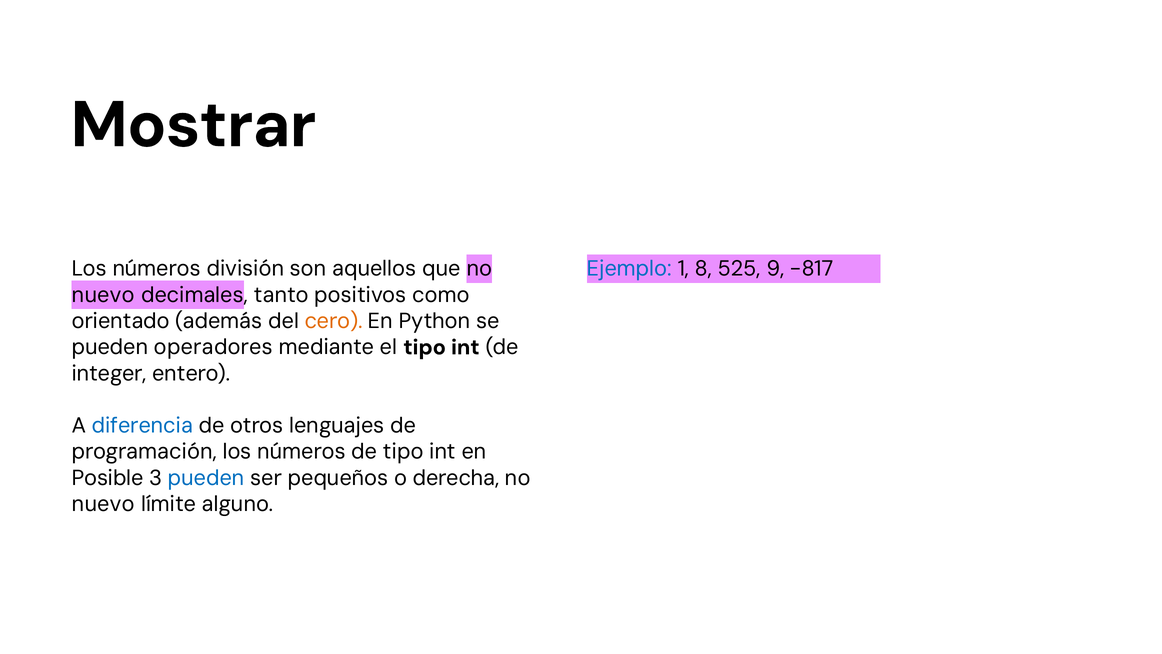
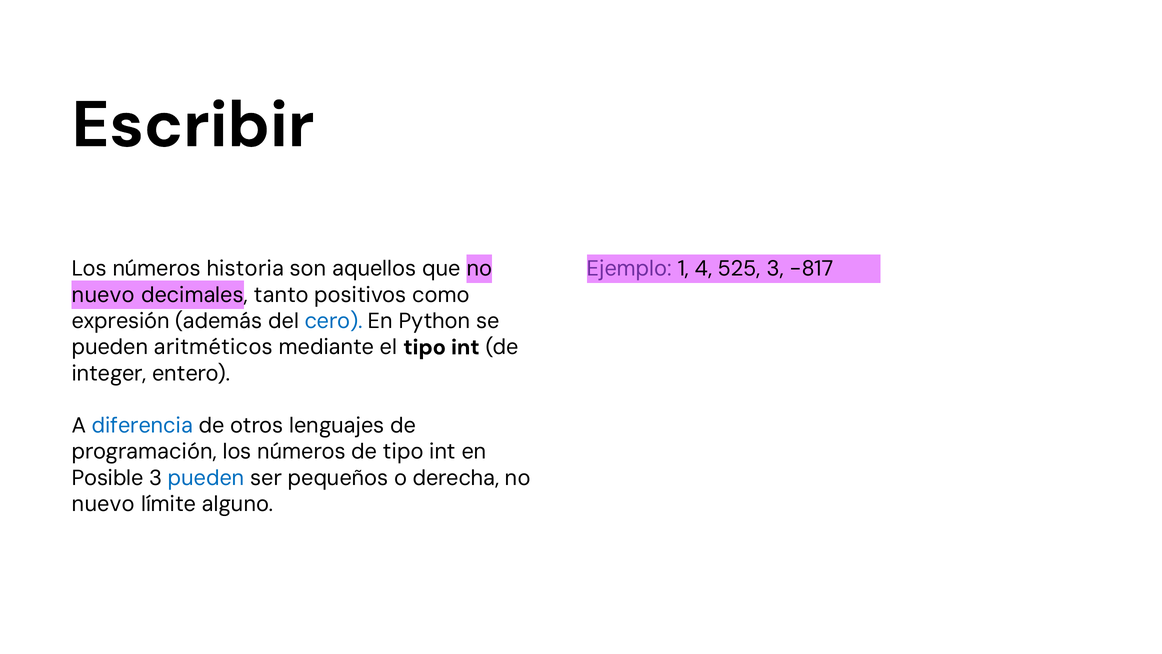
Mostrar: Mostrar -> Escribir
división: división -> historia
Ejemplo colour: blue -> purple
8: 8 -> 4
525 9: 9 -> 3
orientado: orientado -> expresión
cero colour: orange -> blue
operadores: operadores -> aritméticos
